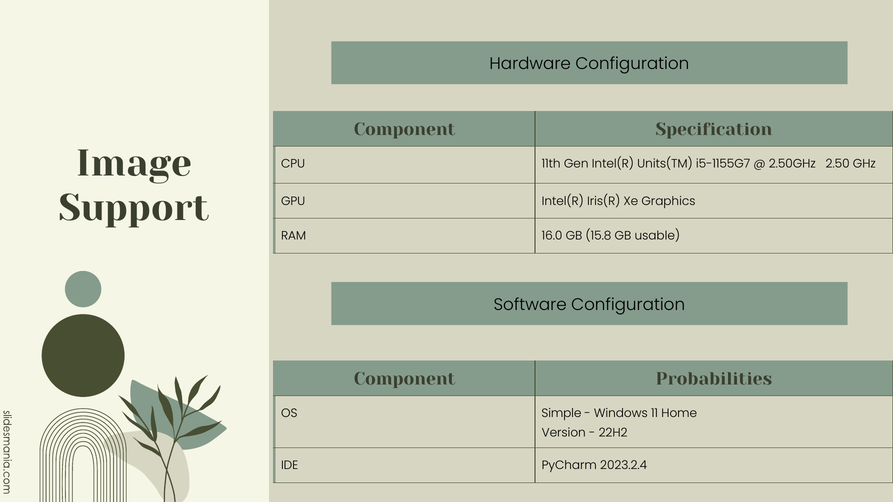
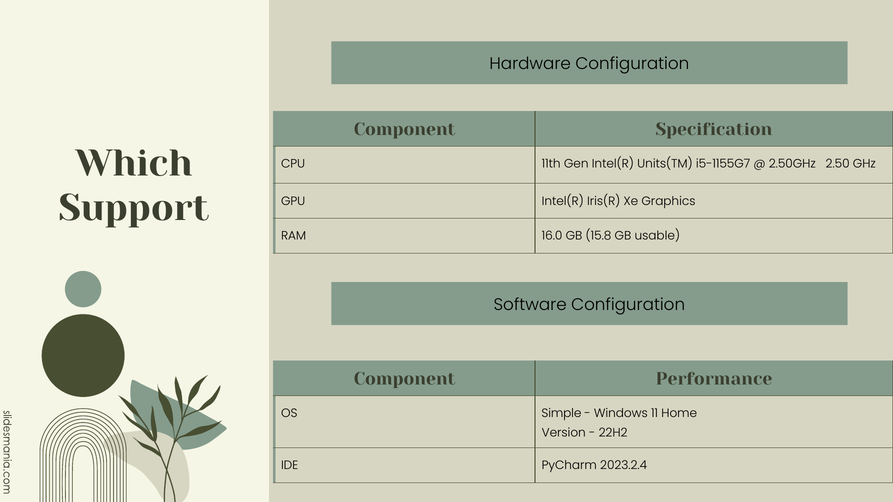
Image: Image -> Which
Probabilities: Probabilities -> Performance
